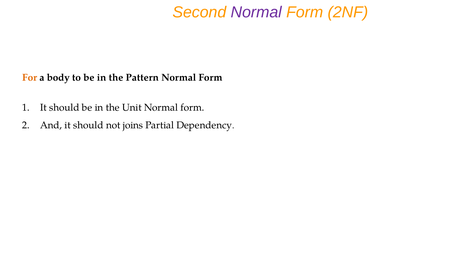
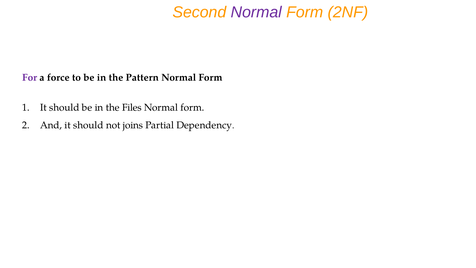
For colour: orange -> purple
body: body -> force
Unit: Unit -> Files
